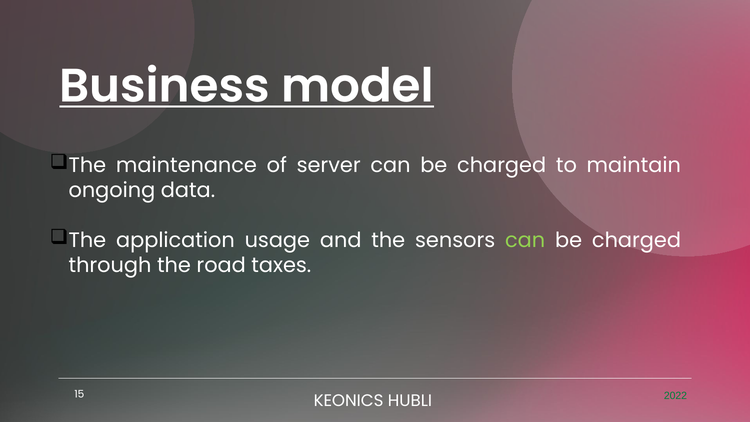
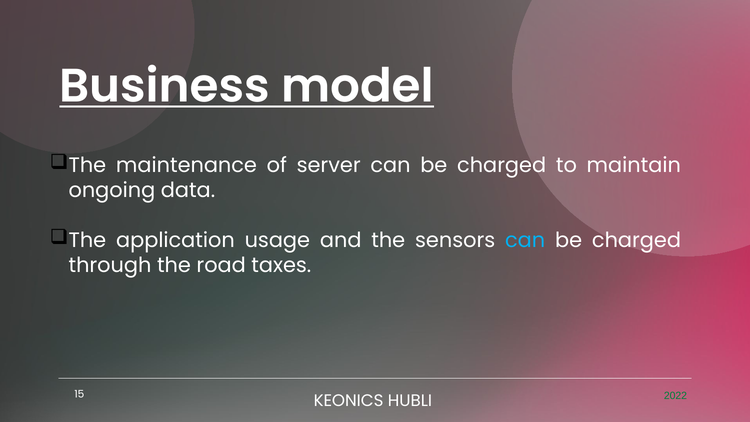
can at (525, 241) colour: light green -> light blue
